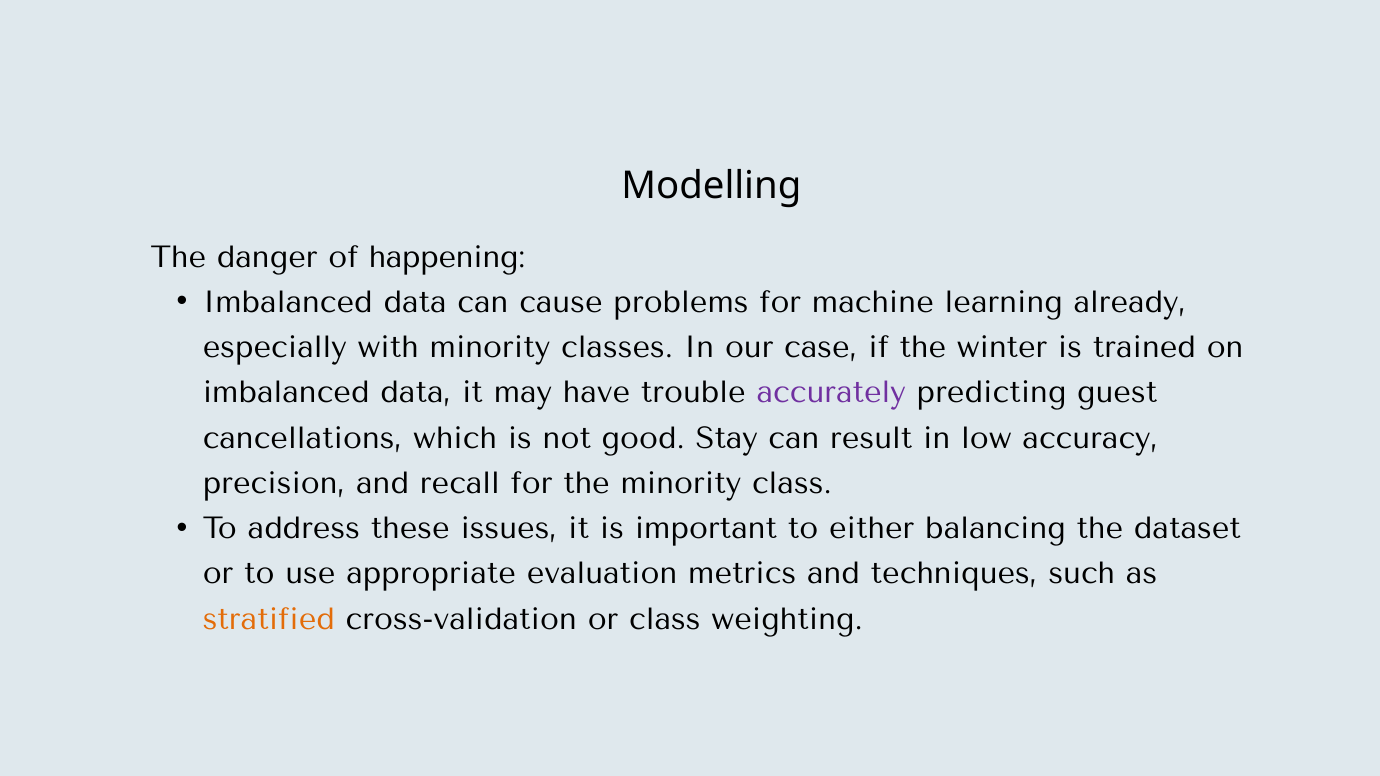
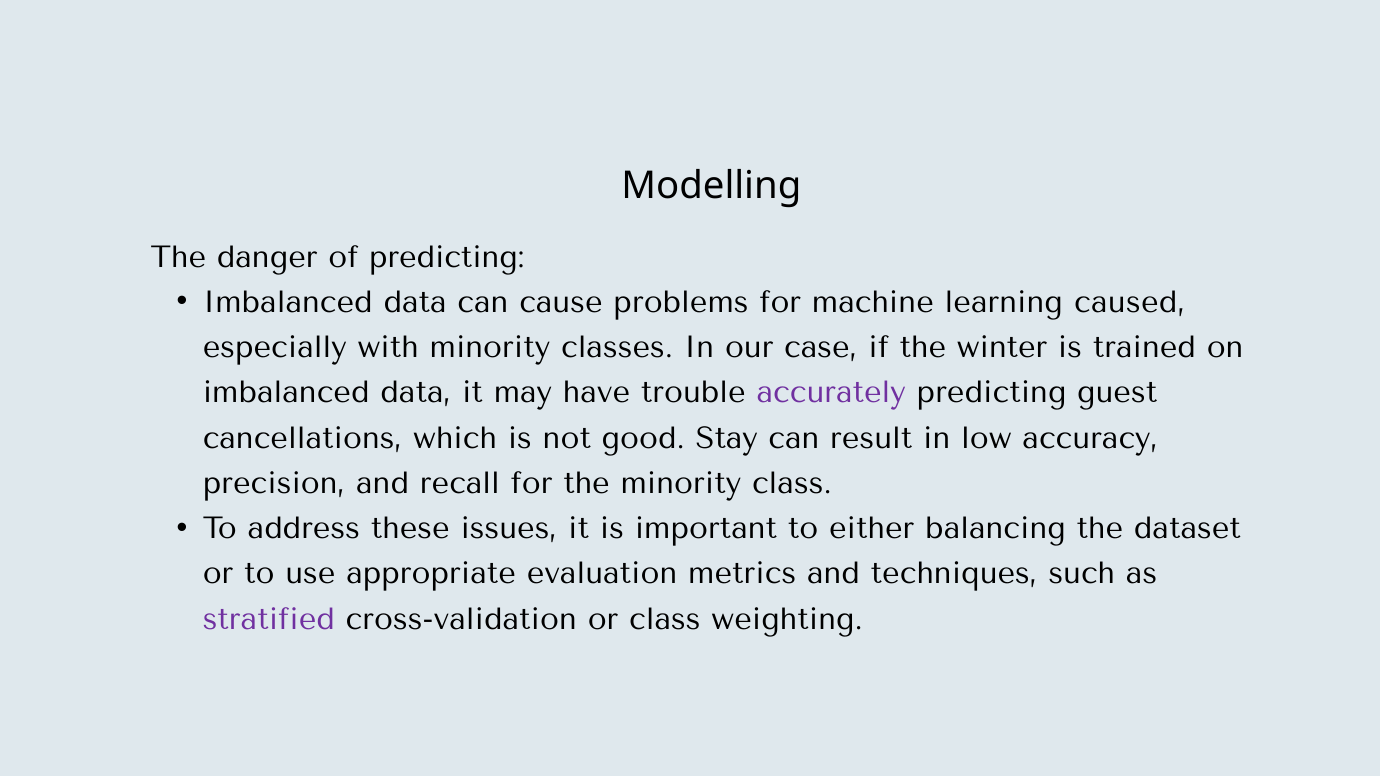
of happening: happening -> predicting
already: already -> caused
stratified colour: orange -> purple
